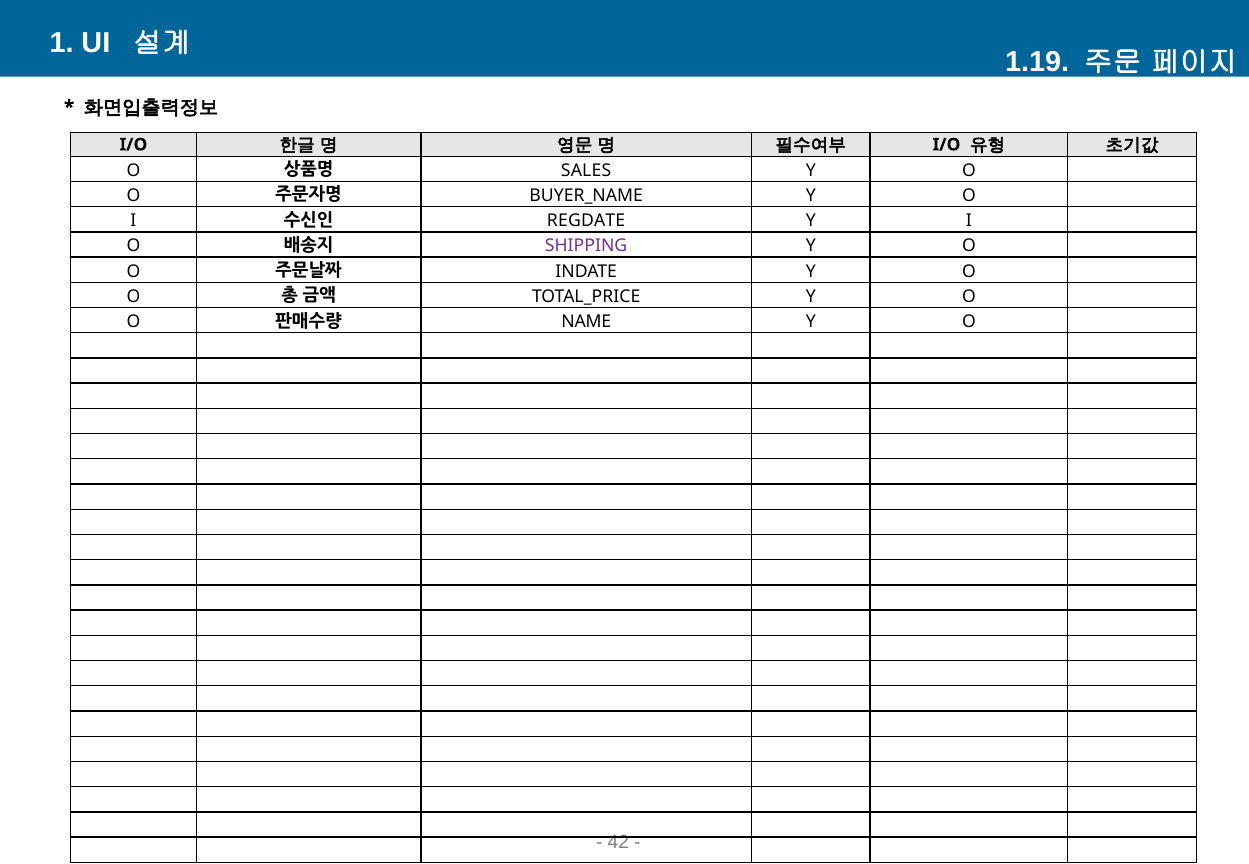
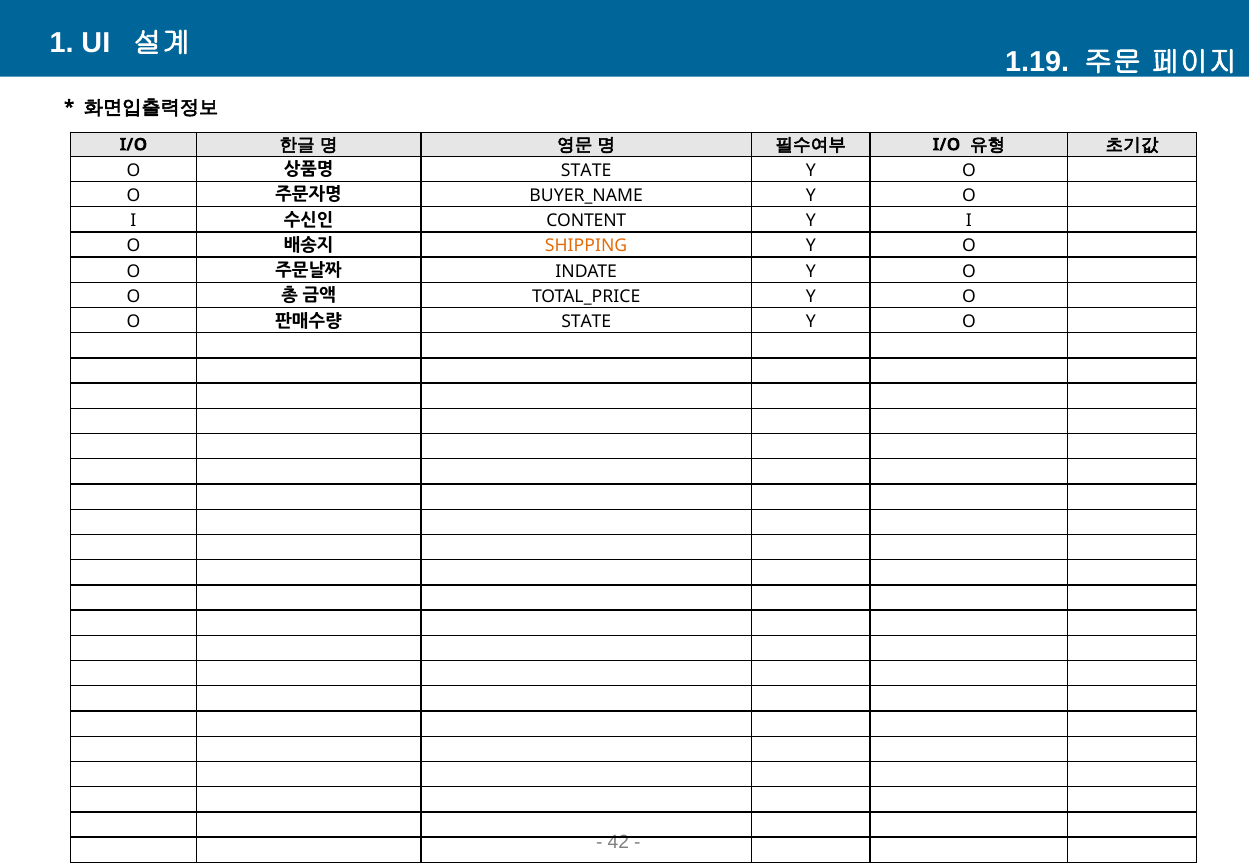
SALES at (586, 171): SALES -> STATE
REGDATE: REGDATE -> CONTENT
SHIPPING colour: purple -> orange
NAME at (586, 322): NAME -> STATE
